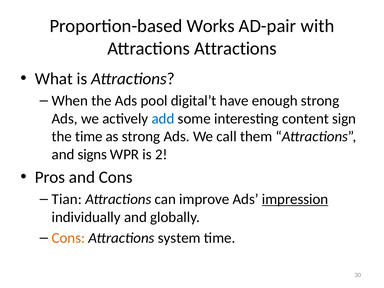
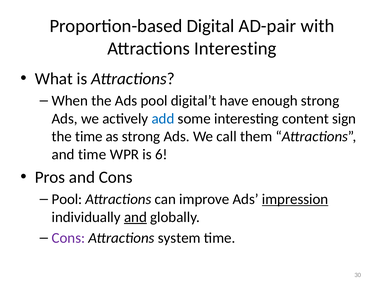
Works: Works -> Digital
Attractions Attractions: Attractions -> Interesting
and signs: signs -> time
2: 2 -> 6
Tian at (67, 199): Tian -> Pool
and at (135, 217) underline: none -> present
Cons at (68, 238) colour: orange -> purple
